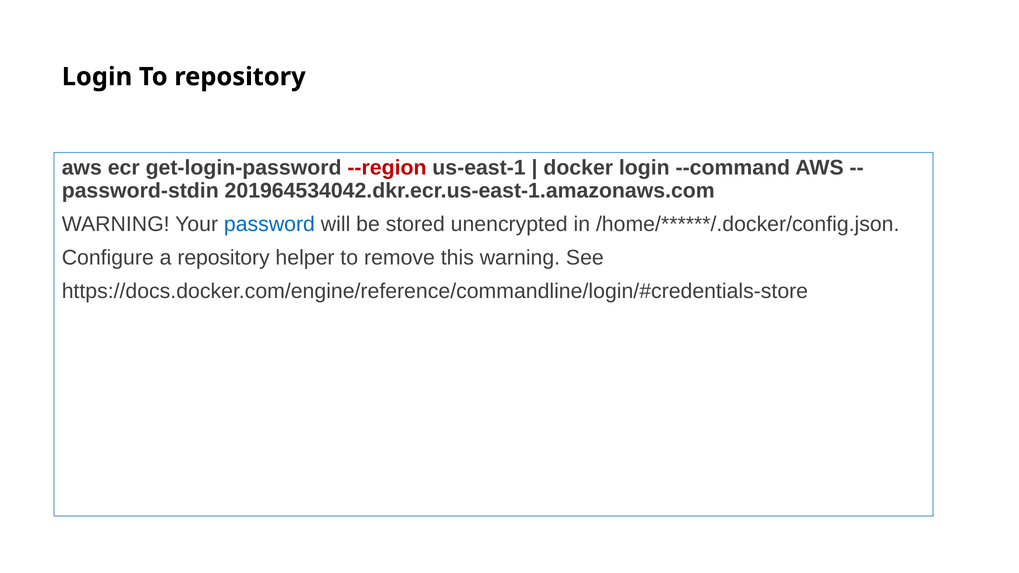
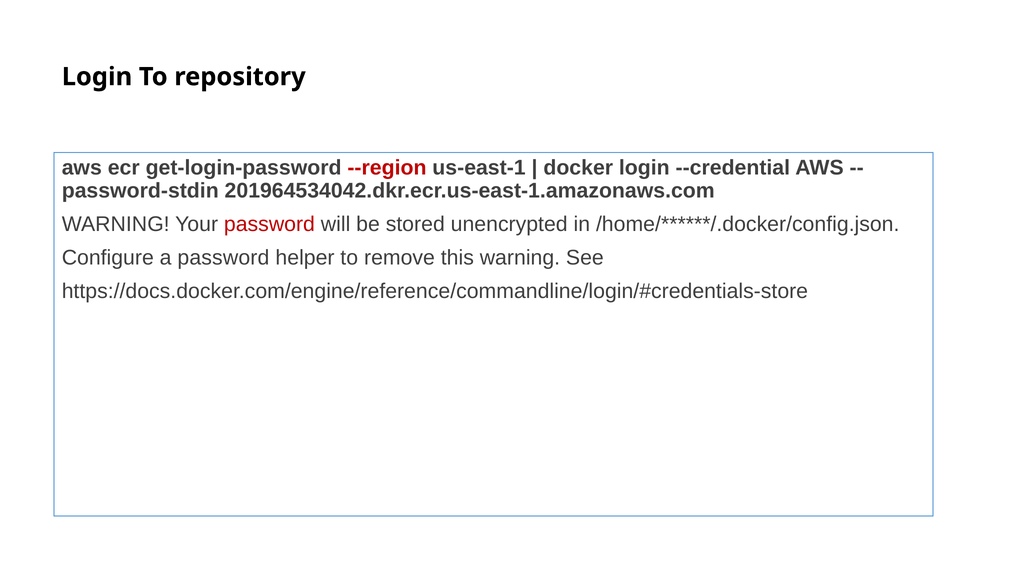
--command: --command -> --credential
password at (269, 224) colour: blue -> red
a repository: repository -> password
